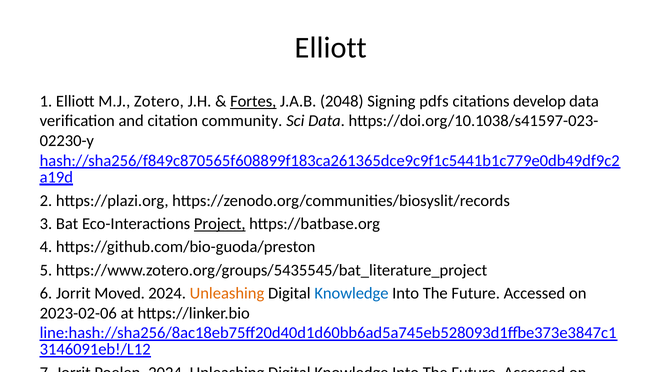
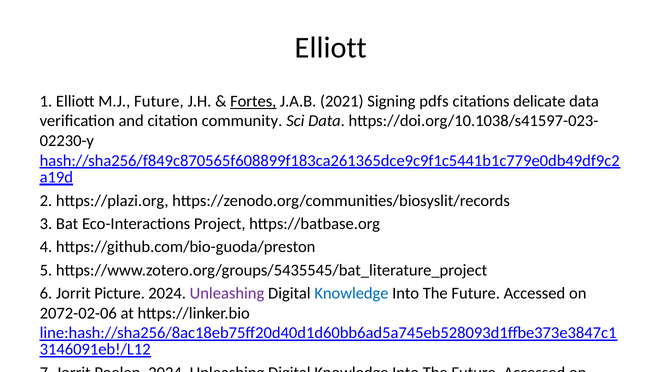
M.J Zotero: Zotero -> Future
2048: 2048 -> 2021
develop: develop -> delicate
Project underline: present -> none
Moved: Moved -> Picture
Unleashing at (227, 294) colour: orange -> purple
2023-02-06: 2023-02-06 -> 2072-02-06
